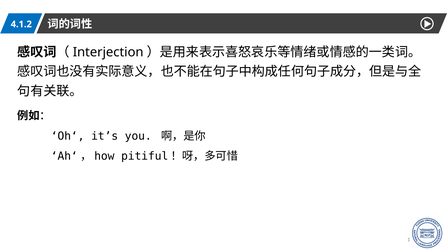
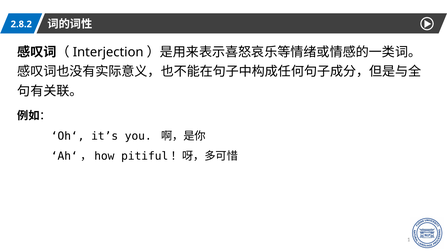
4.1.2: 4.1.2 -> 2.8.2
